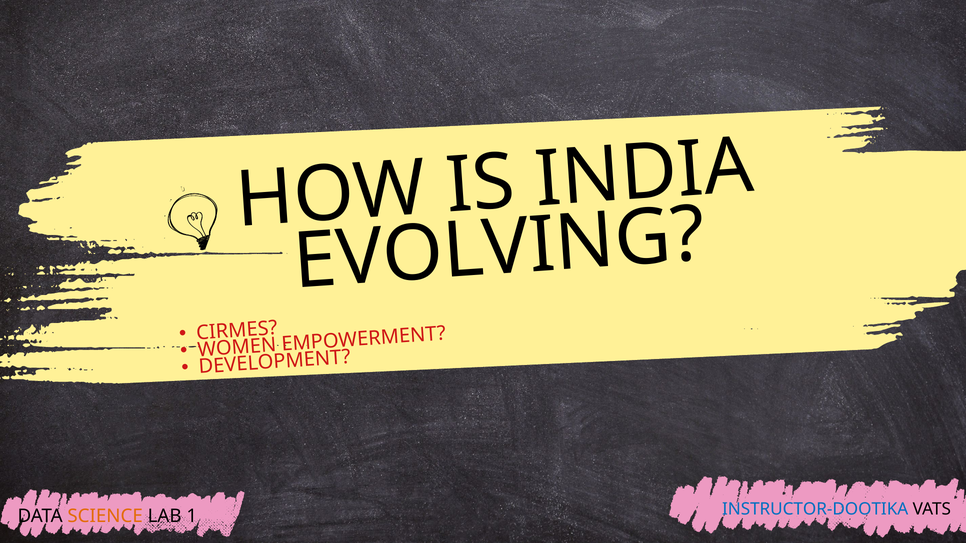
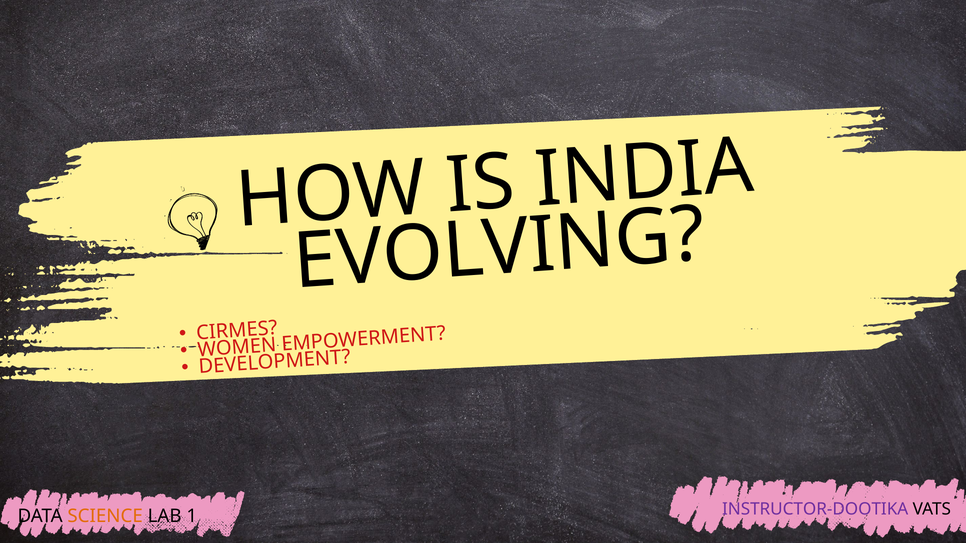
INSTRUCTOR-DOOTIKA colour: blue -> purple
